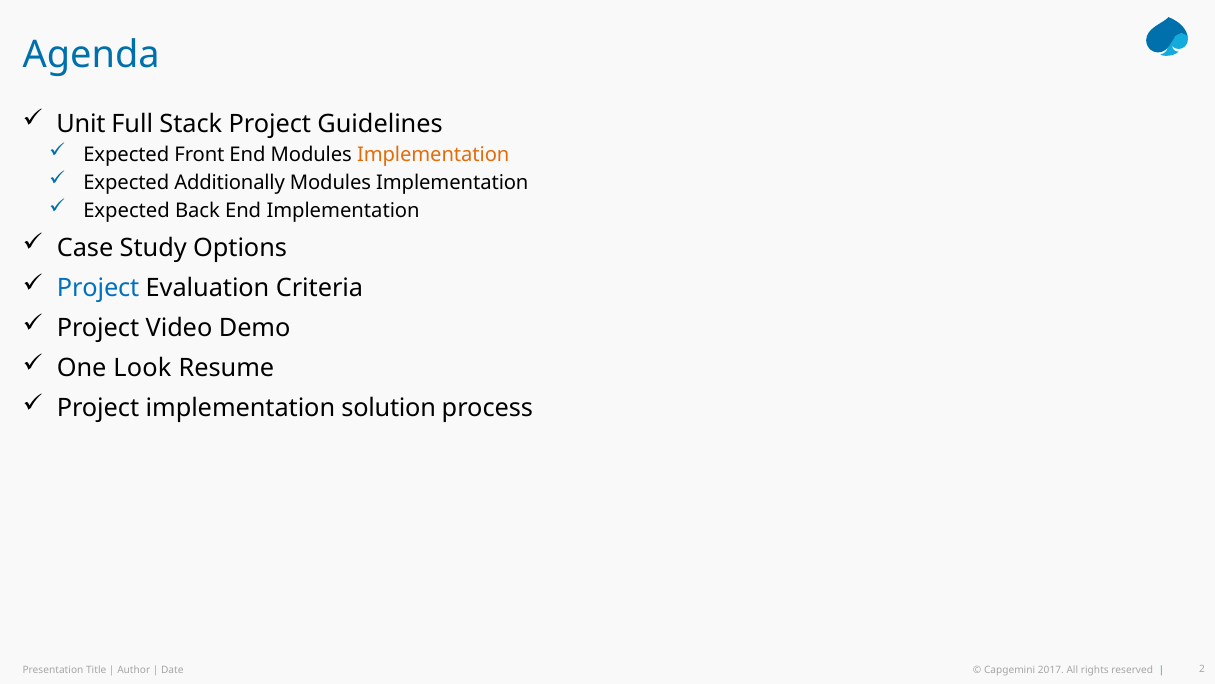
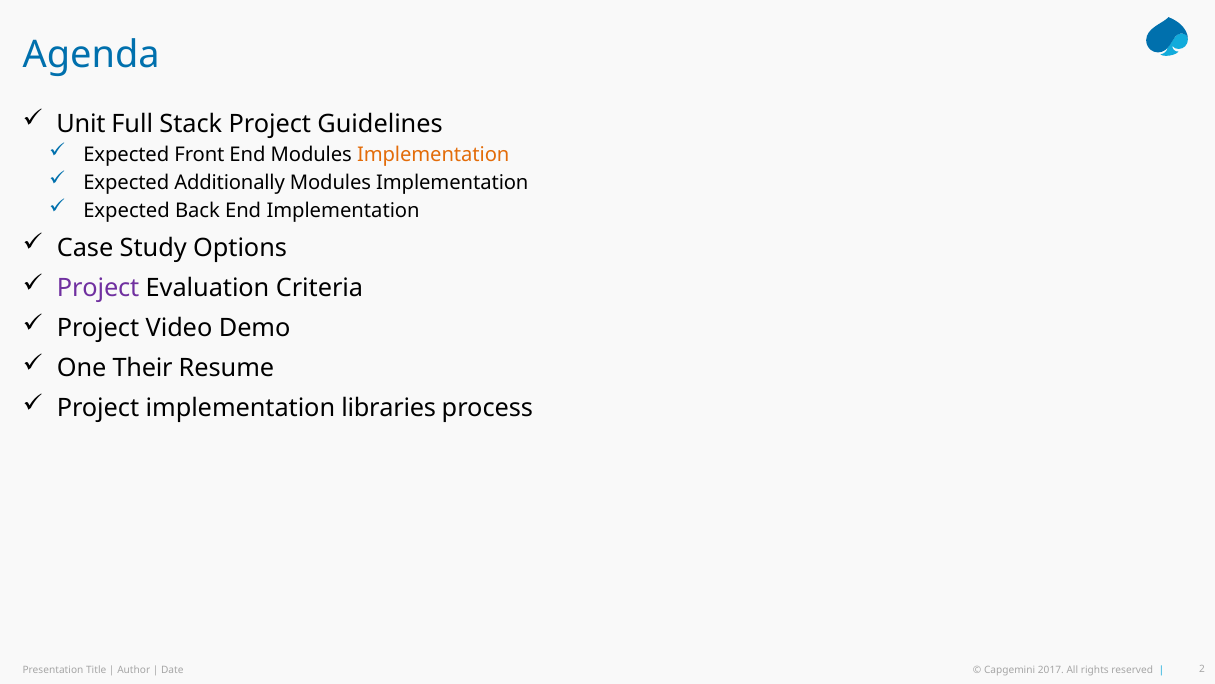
Project at (98, 288) colour: blue -> purple
Look: Look -> Their
solution: solution -> libraries
